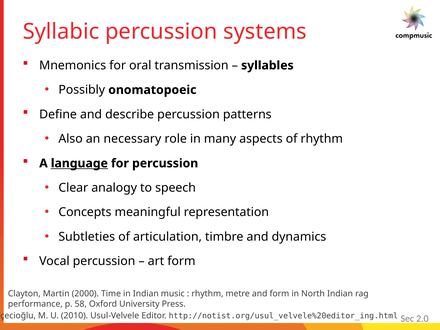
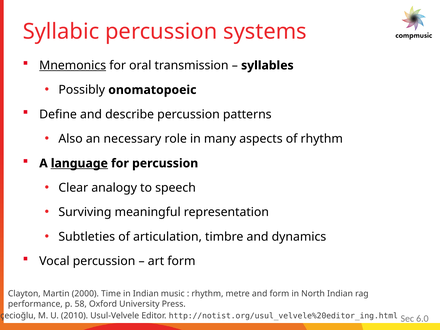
Mnemonics underline: none -> present
Concepts: Concepts -> Surviving
2.0: 2.0 -> 6.0
